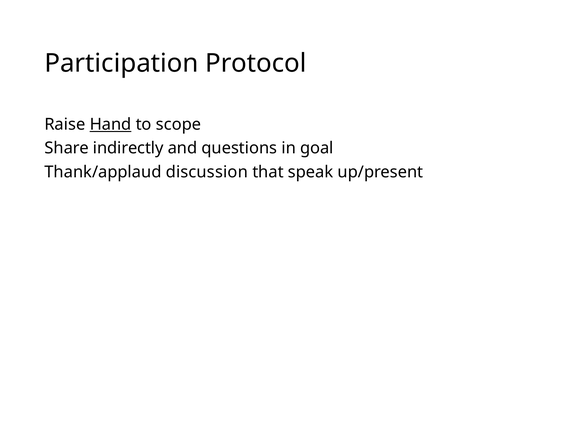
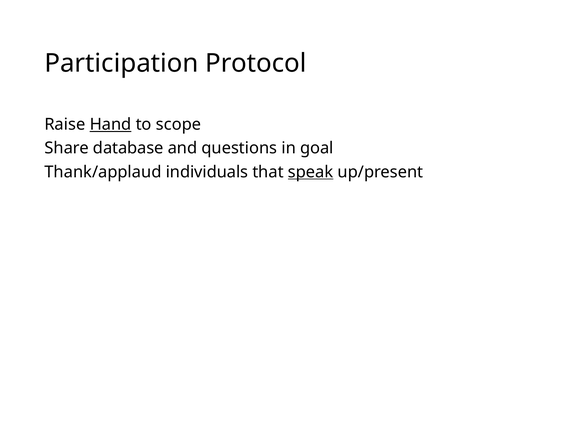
indirectly: indirectly -> database
discussion: discussion -> individuals
speak underline: none -> present
